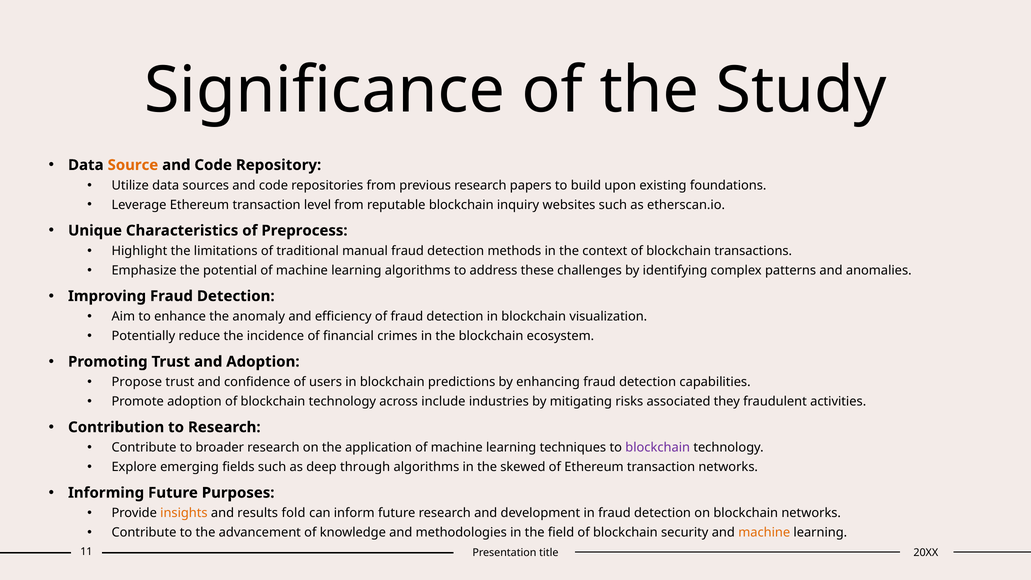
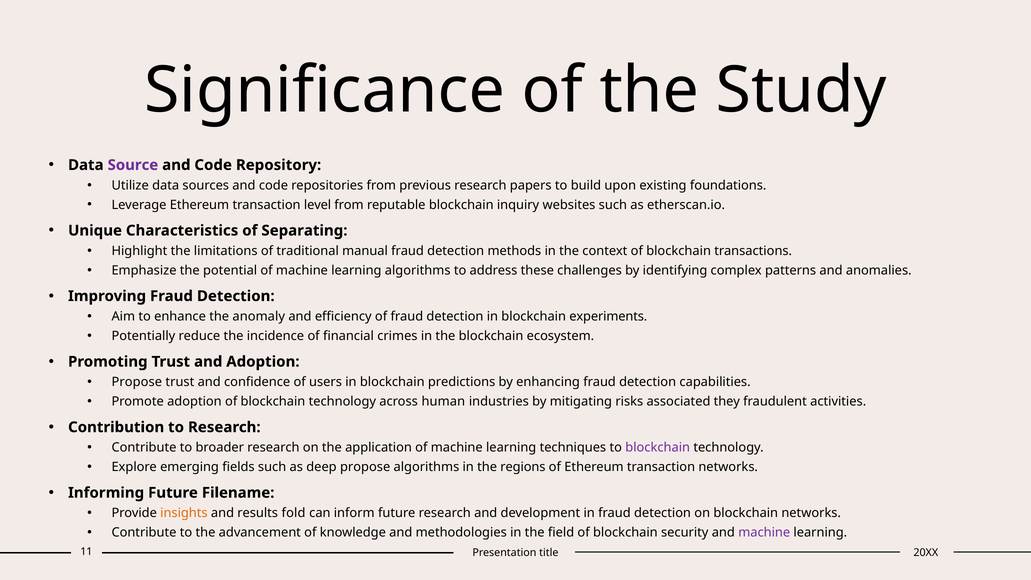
Source colour: orange -> purple
Preprocess: Preprocess -> Separating
visualization: visualization -> experiments
include: include -> human
deep through: through -> propose
skewed: skewed -> regions
Purposes: Purposes -> Filename
machine at (764, 532) colour: orange -> purple
